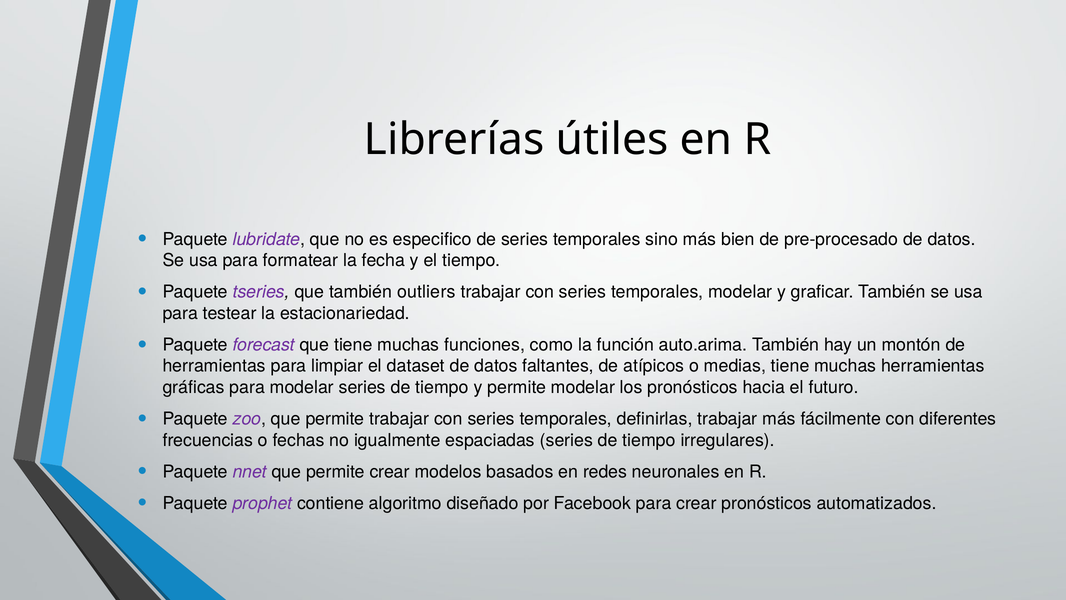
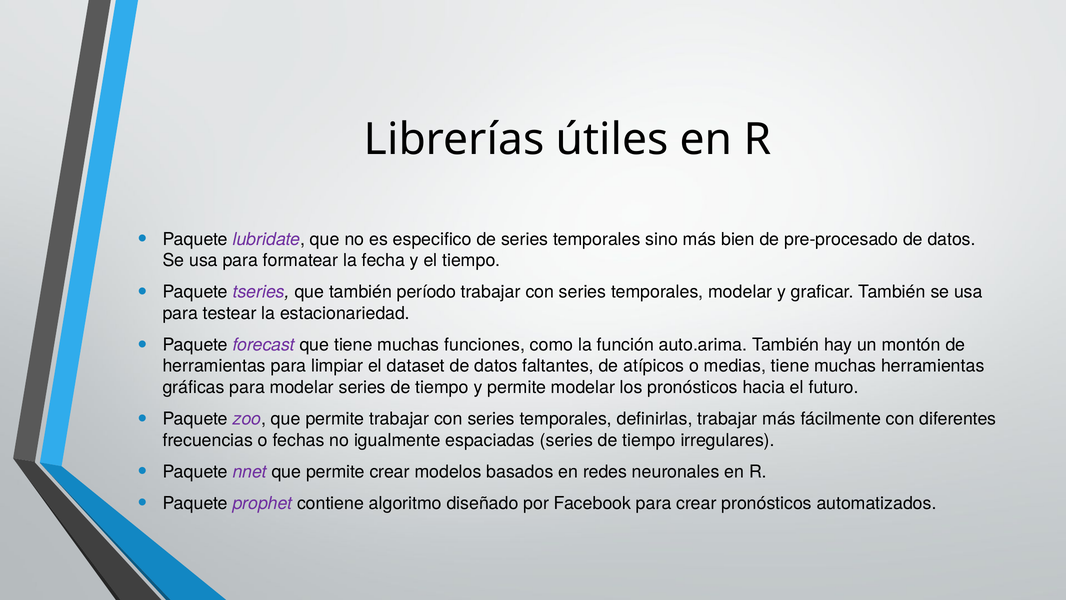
outliers: outliers -> período
